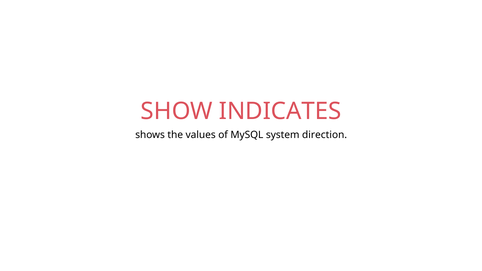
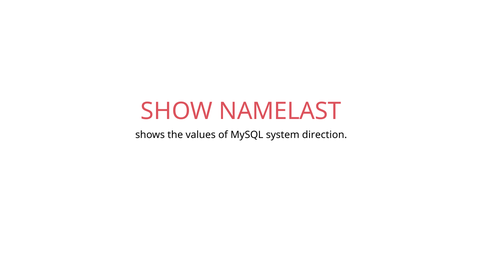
INDICATES: INDICATES -> NAMELAST
